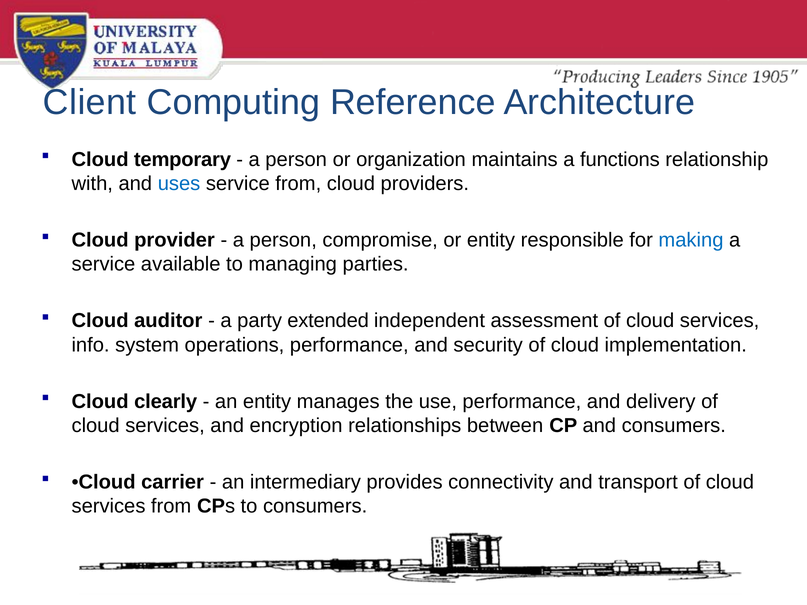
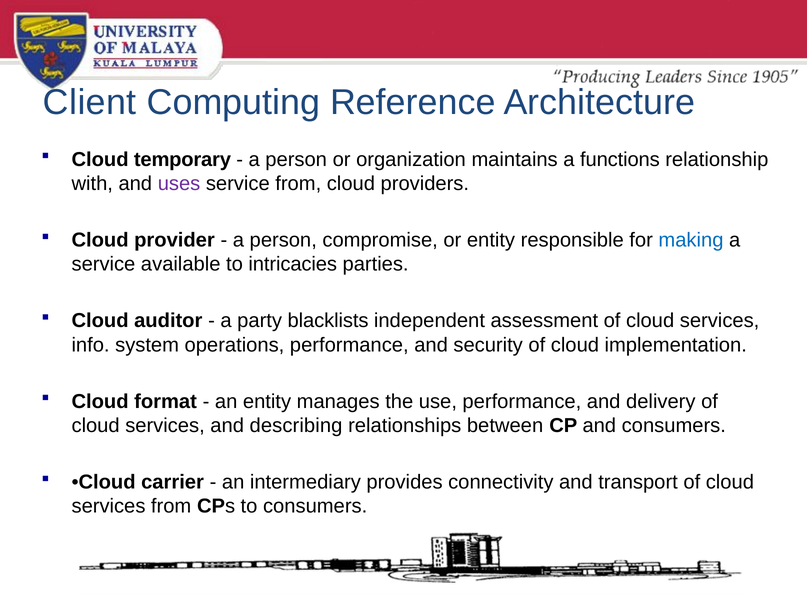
uses colour: blue -> purple
managing: managing -> intricacies
extended: extended -> blacklists
clearly: clearly -> format
encryption: encryption -> describing
